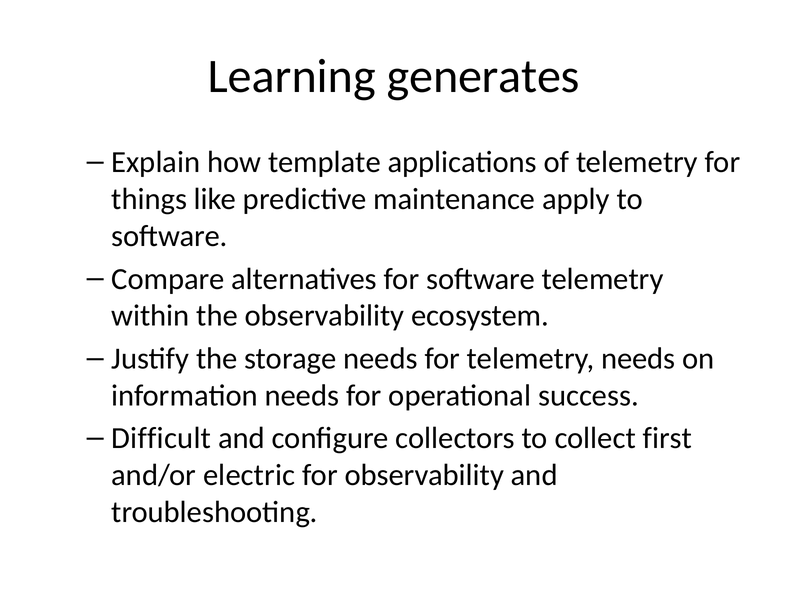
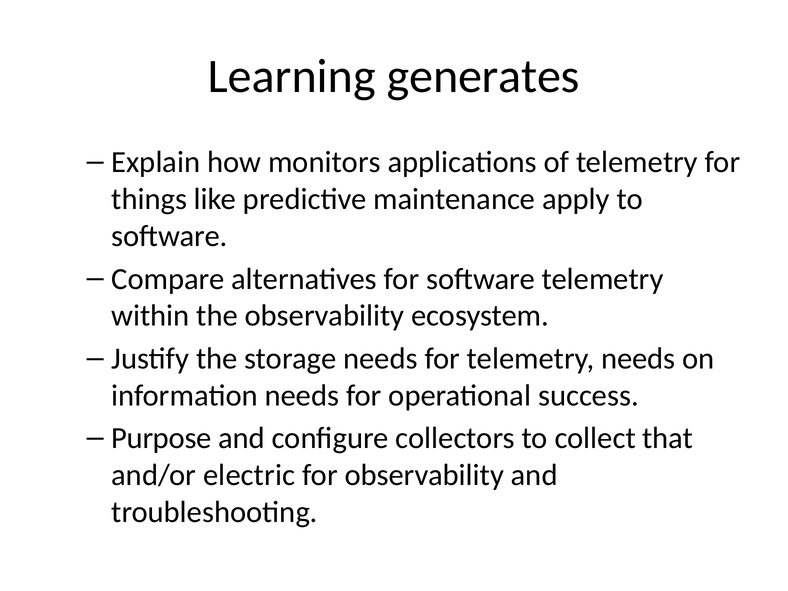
template: template -> monitors
Difficult: Difficult -> Purpose
first: first -> that
